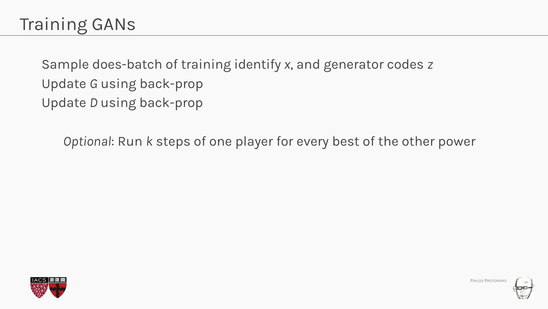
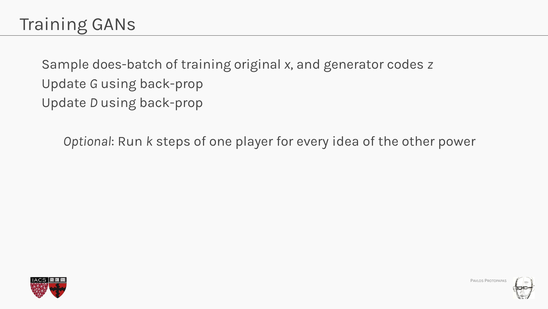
identify: identify -> original
best: best -> idea
